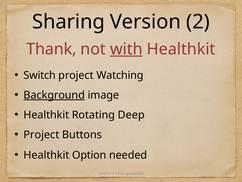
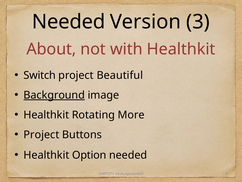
Sharing at (69, 22): Sharing -> Needed
2: 2 -> 3
Thank: Thank -> About
with underline: present -> none
Watching: Watching -> Beautiful
Deep: Deep -> More
